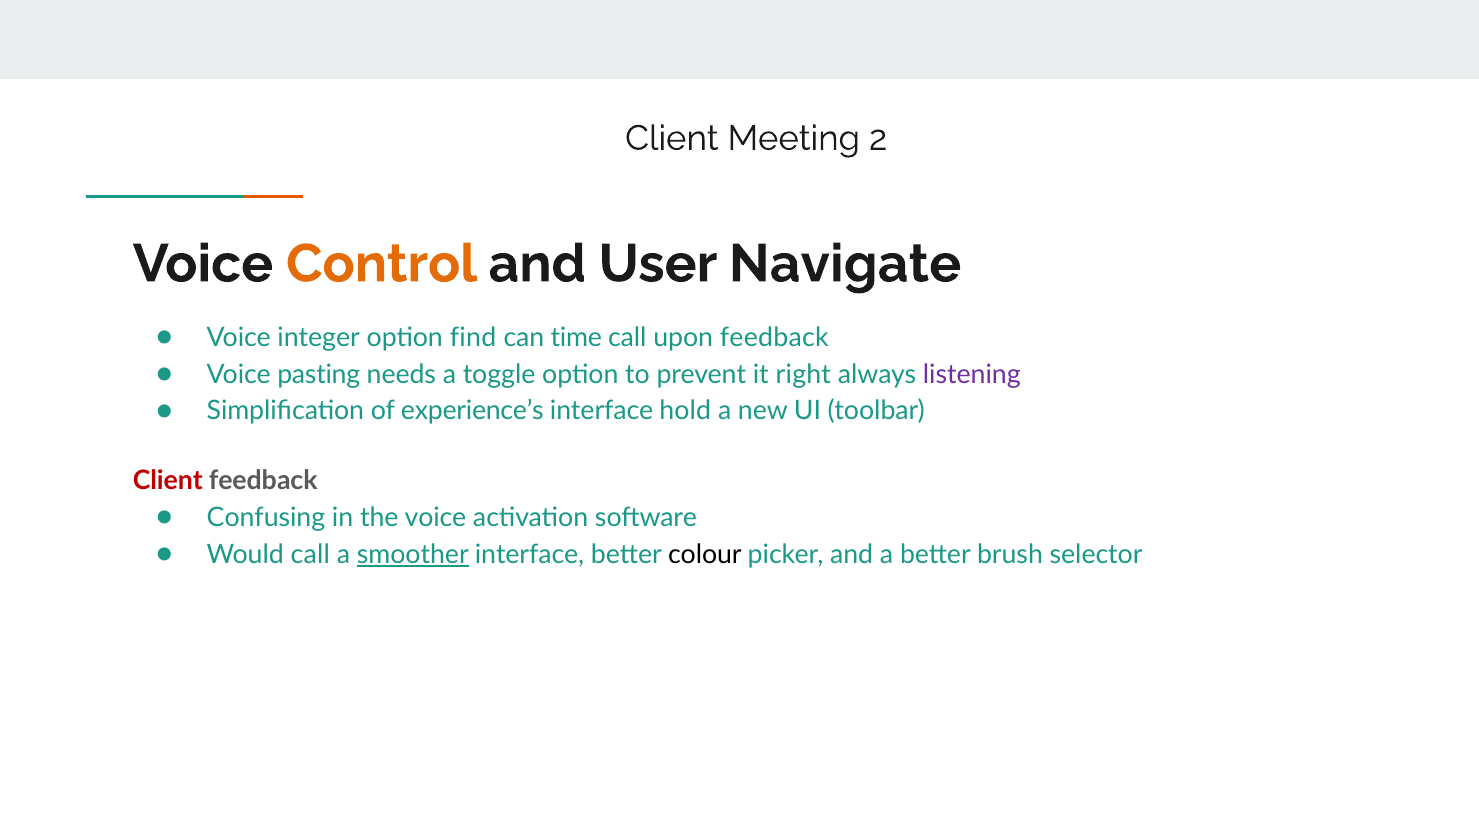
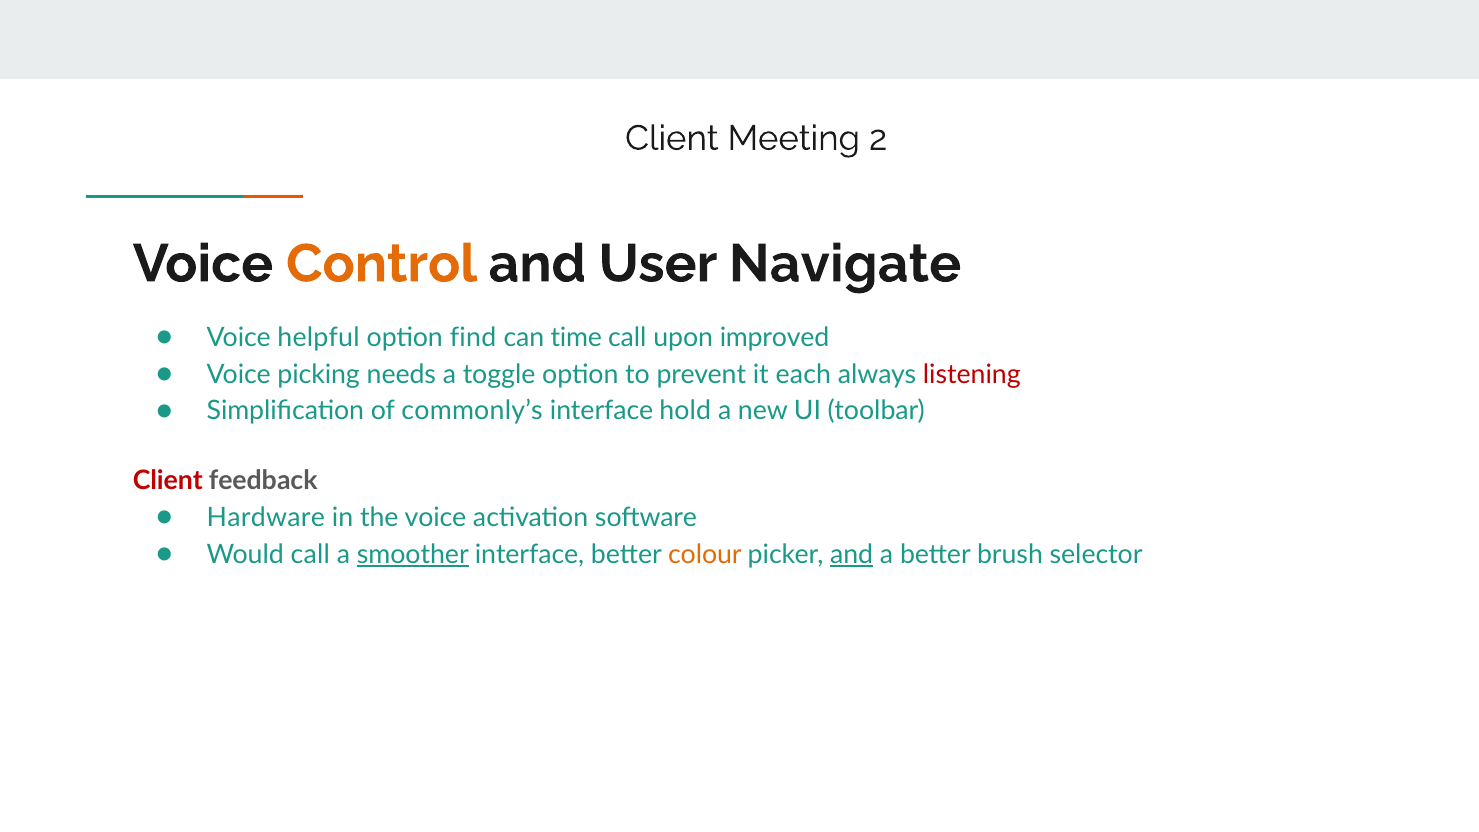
integer: integer -> helpful
upon feedback: feedback -> improved
pasting: pasting -> picking
right: right -> each
listening colour: purple -> red
experience’s: experience’s -> commonly’s
Confusing: Confusing -> Hardware
colour colour: black -> orange
and at (852, 554) underline: none -> present
